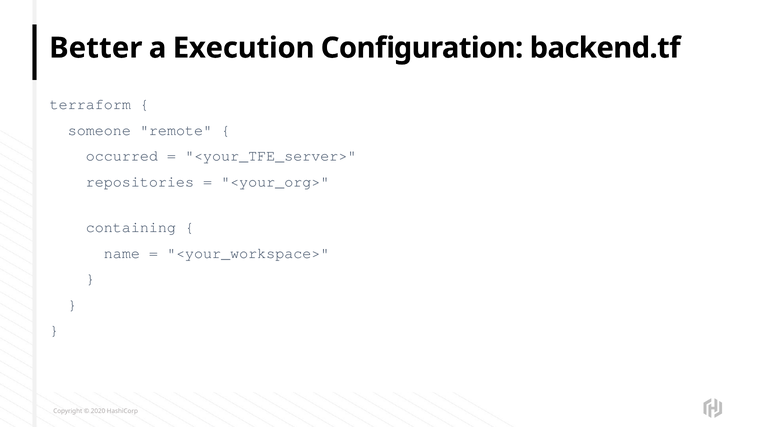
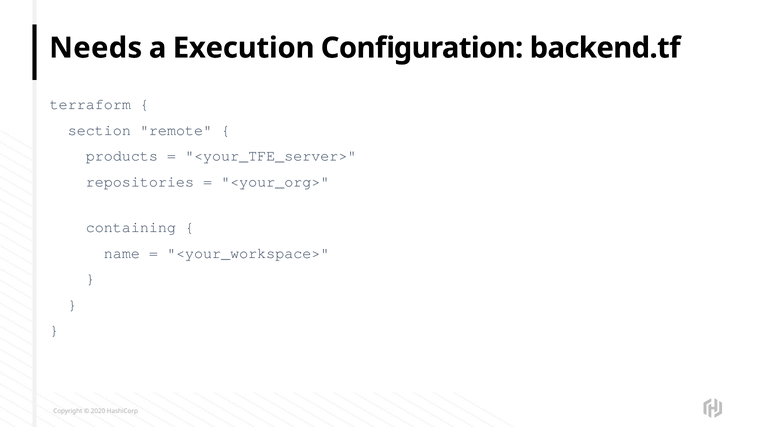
Better: Better -> Needs
someone: someone -> section
occurred: occurred -> products
